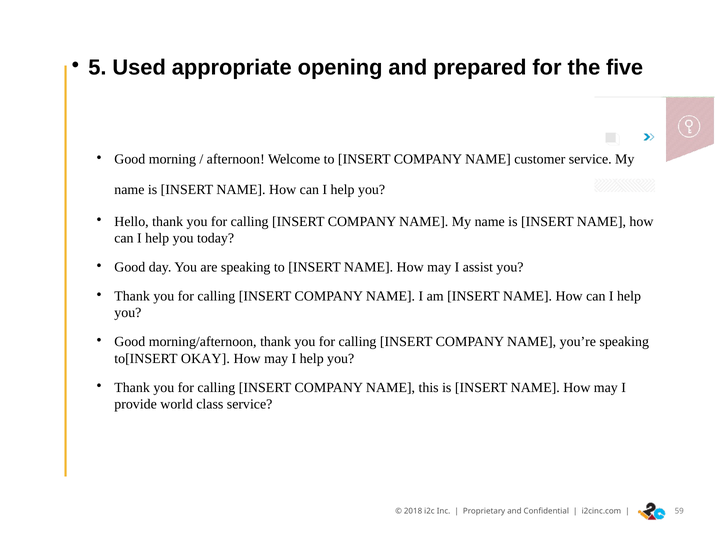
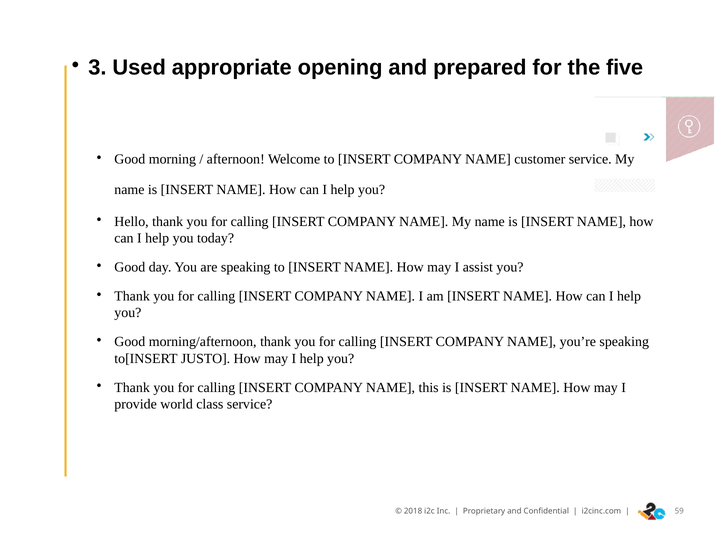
5: 5 -> 3
OKAY: OKAY -> JUSTO
